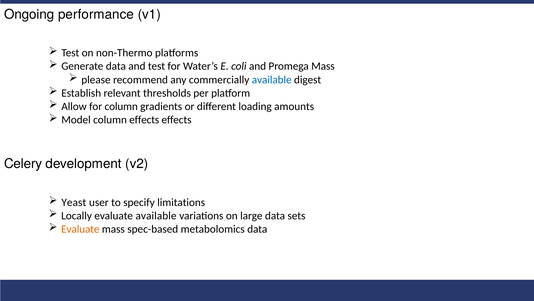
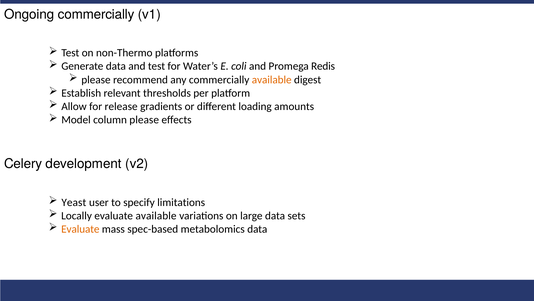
Ongoing performance: performance -> commercially
Promega Mass: Mass -> Redis
available at (272, 80) colour: blue -> orange
for column: column -> release
column effects: effects -> please
